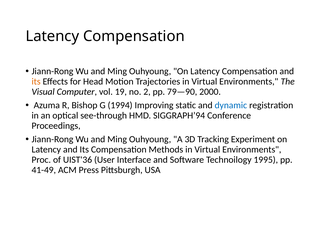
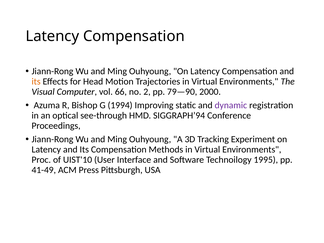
19: 19 -> 66
dynamic colour: blue -> purple
UIST'36: UIST'36 -> UIST'10
